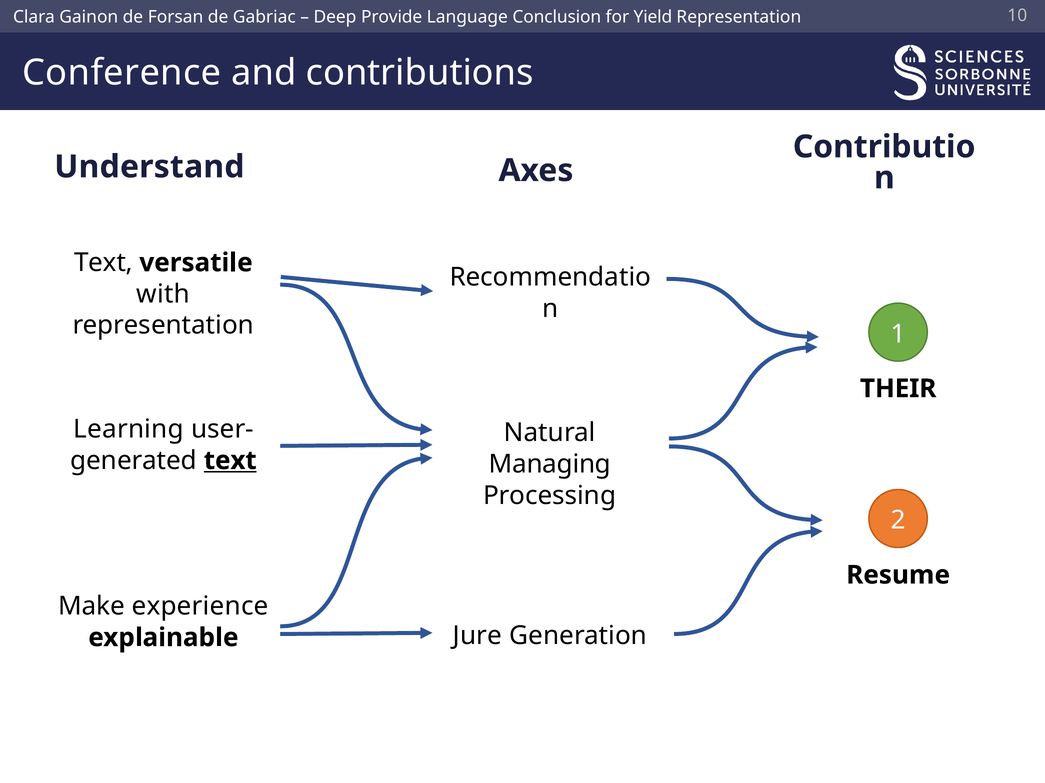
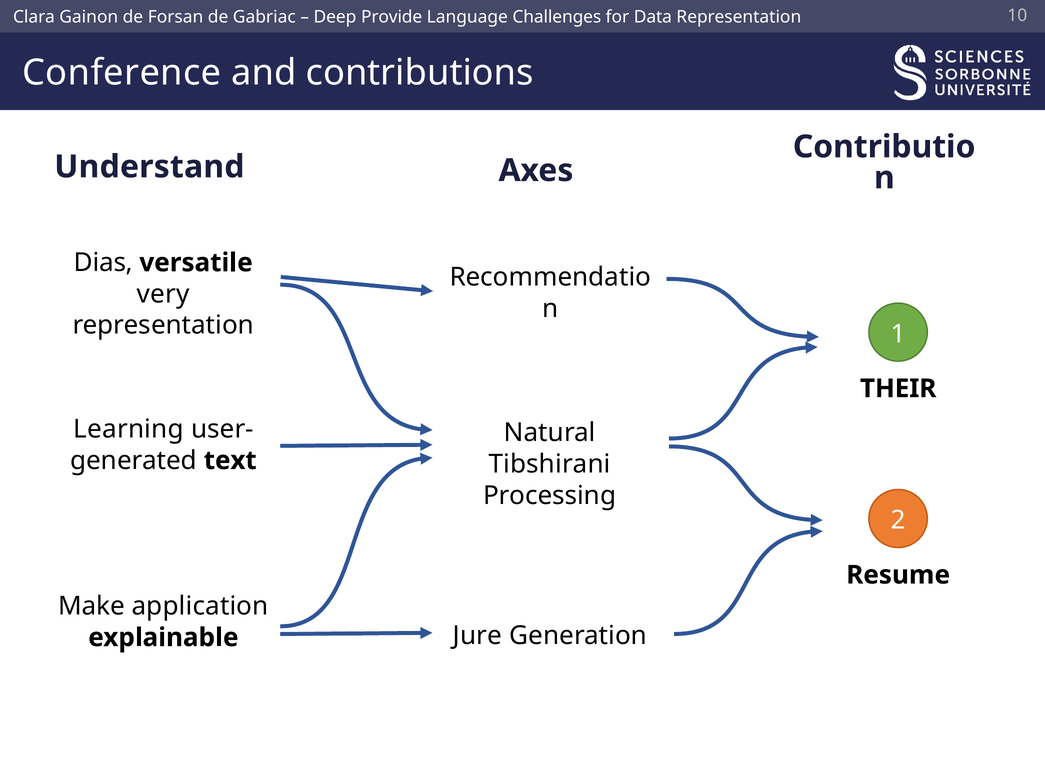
Conclusion: Conclusion -> Challenges
Yield: Yield -> Data
Text at (103, 263): Text -> Dias
with: with -> very
text at (230, 461) underline: present -> none
Managing: Managing -> Tibshirani
experience: experience -> application
